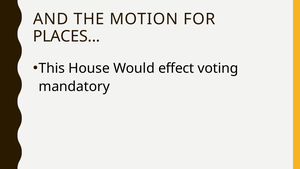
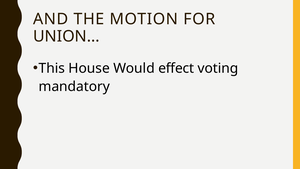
PLACES: PLACES -> UNION
